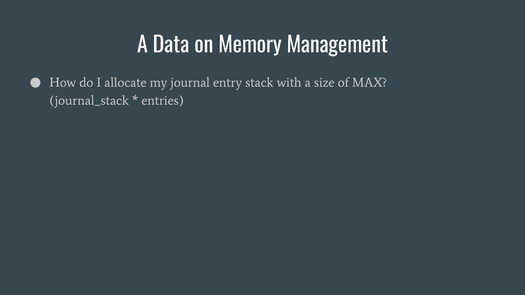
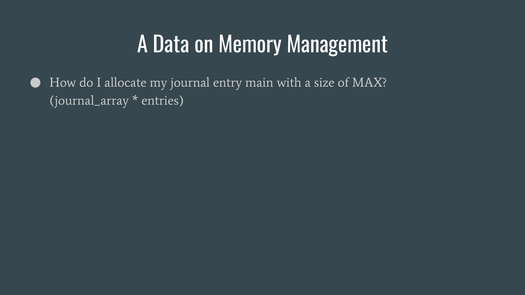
stack: stack -> main
journal_stack: journal_stack -> journal_array
